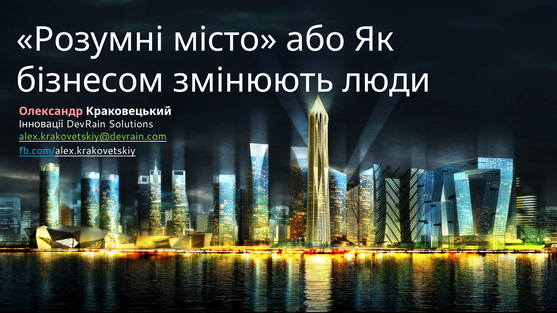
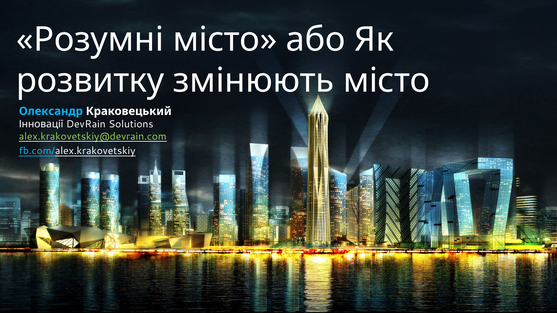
бізнесом: бізнесом -> розвитку
змінюють люди: люди -> місто
Олександр colour: pink -> light blue
